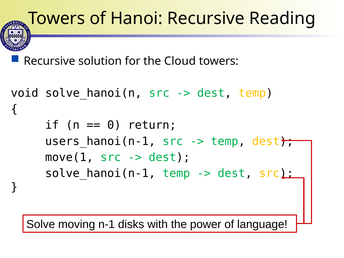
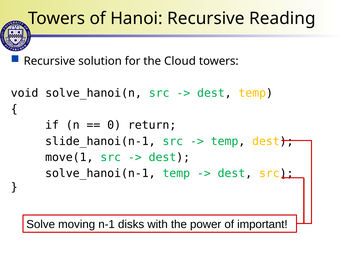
users_hanoi(n-1: users_hanoi(n-1 -> slide_hanoi(n-1
language: language -> important
